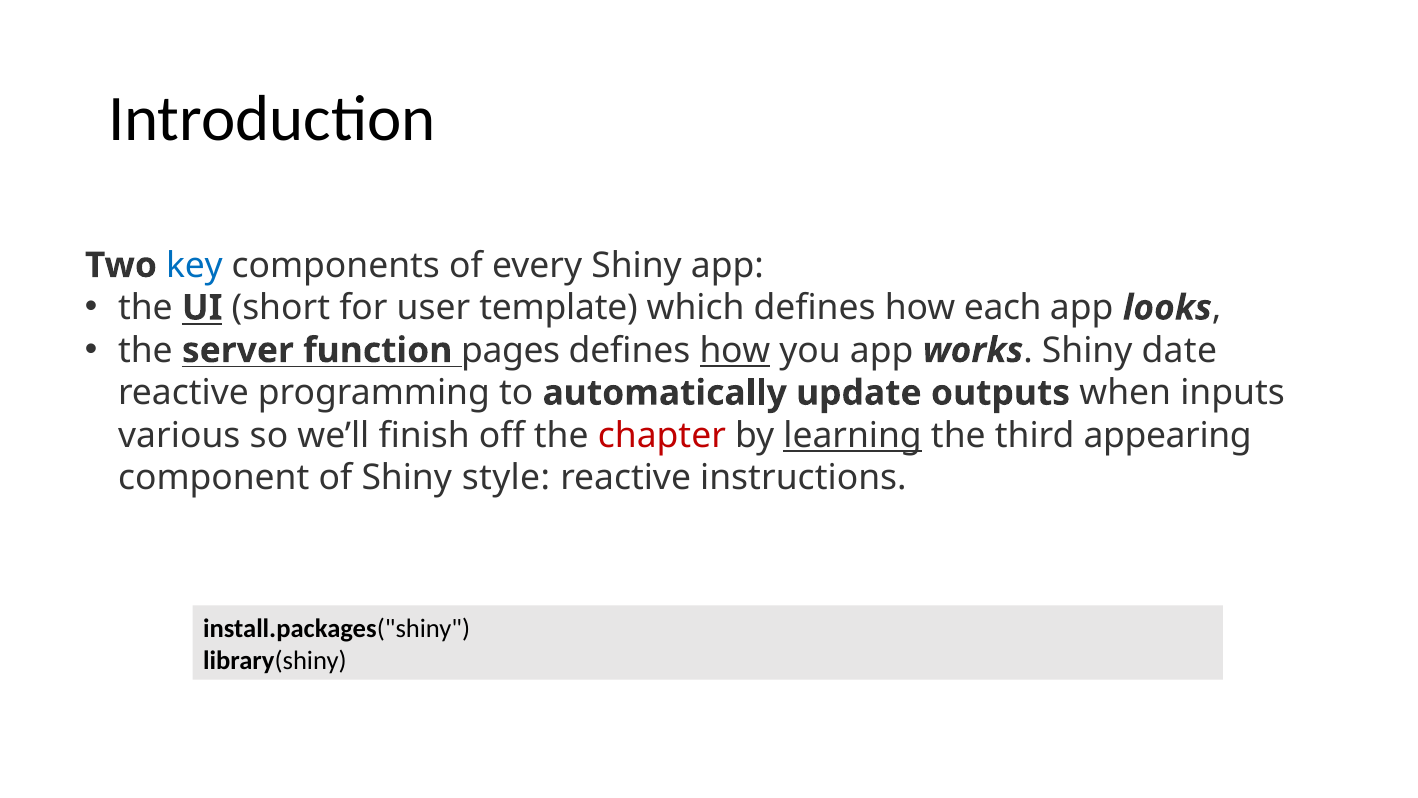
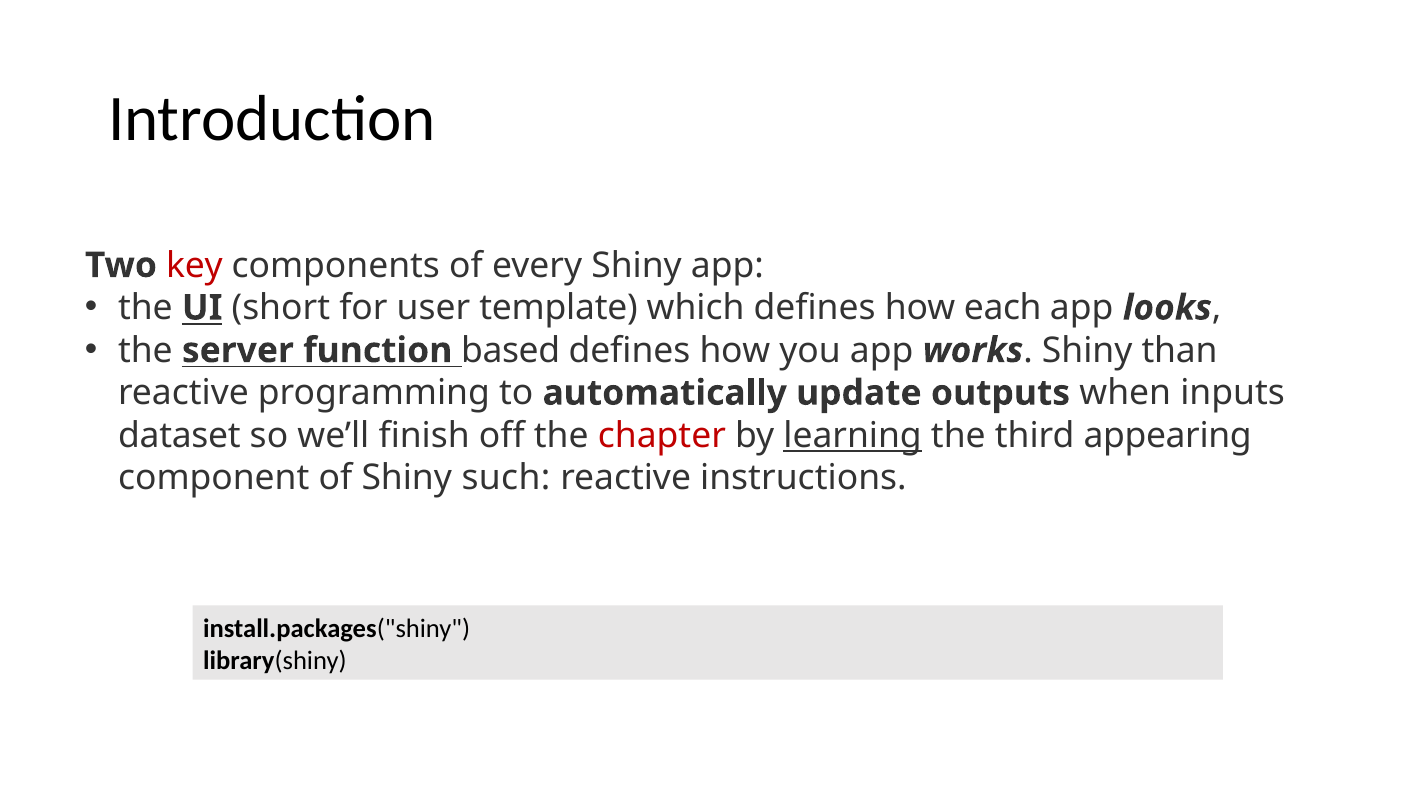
key colour: blue -> red
pages: pages -> based
how at (735, 350) underline: present -> none
date: date -> than
various: various -> dataset
style: style -> such
